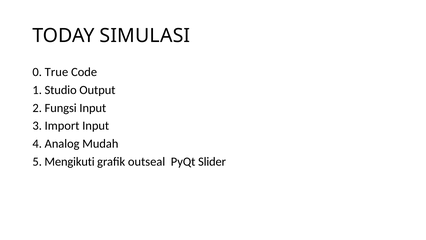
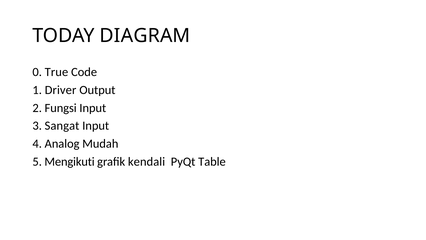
SIMULASI: SIMULASI -> DIAGRAM
Studio: Studio -> Driver
Import: Import -> Sangat
outseal: outseal -> kendali
Slider: Slider -> Table
